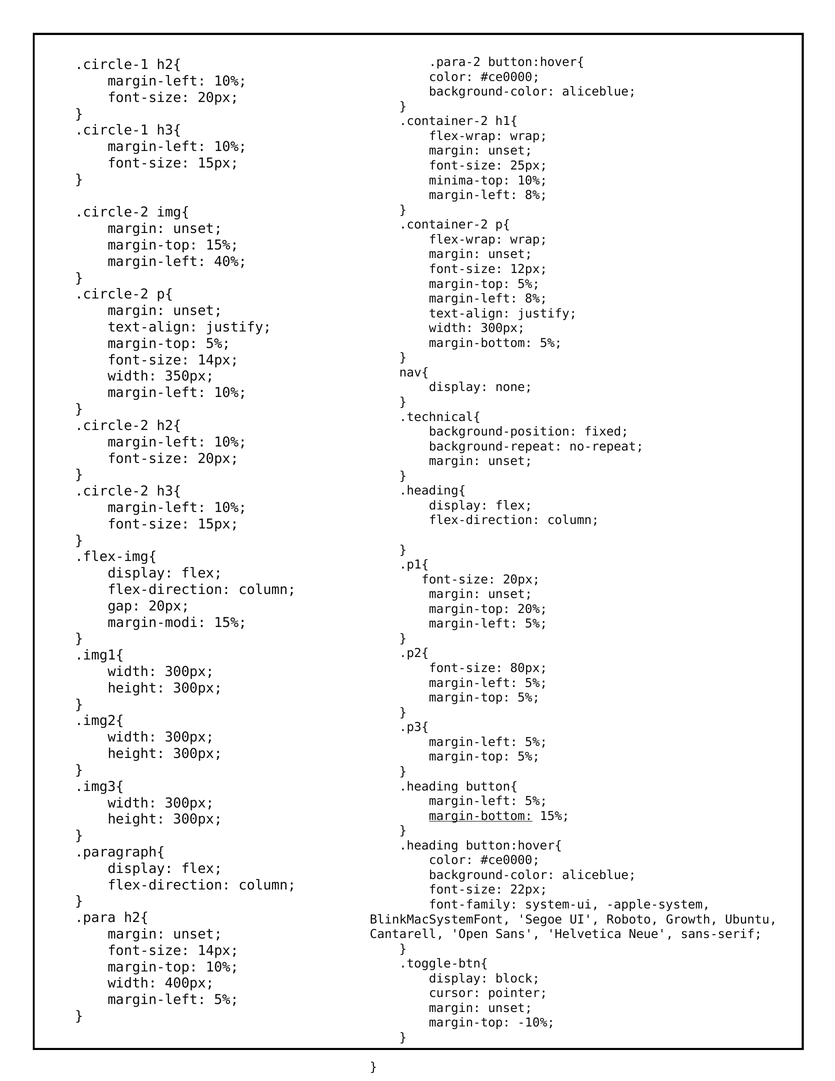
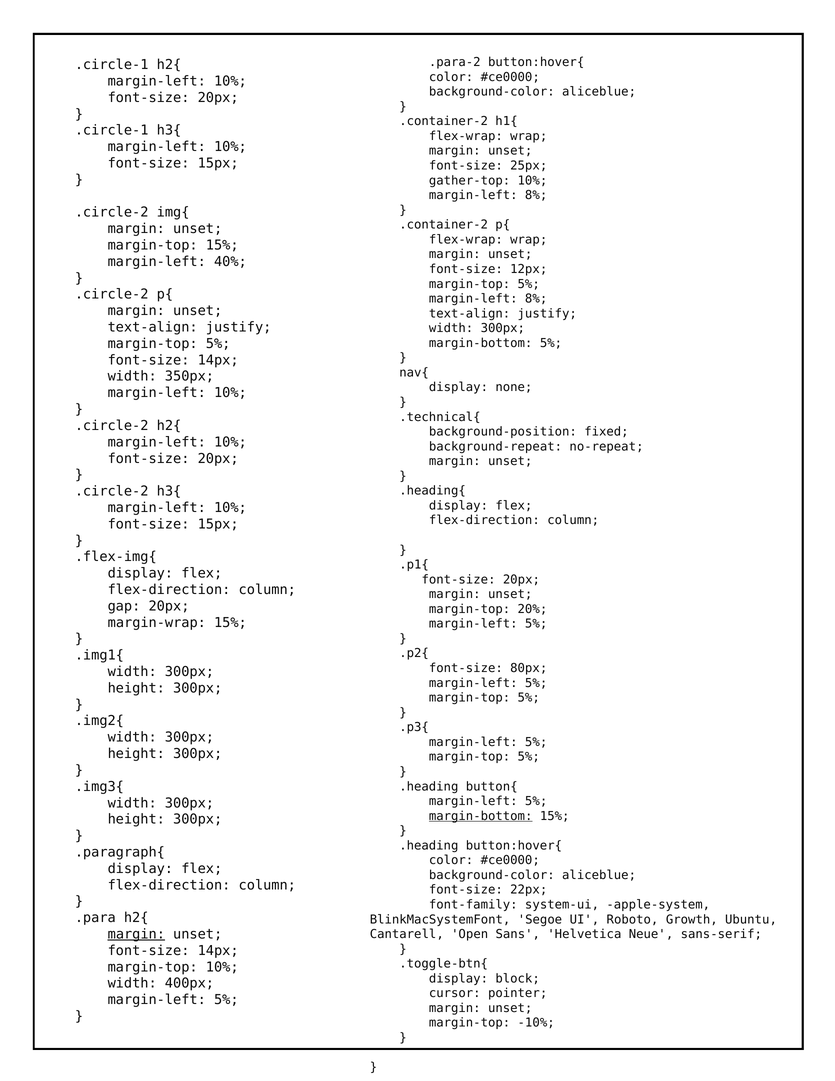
minima-top: minima-top -> gather-top
margin-modi: margin-modi -> margin-wrap
margin at (136, 934) underline: none -> present
